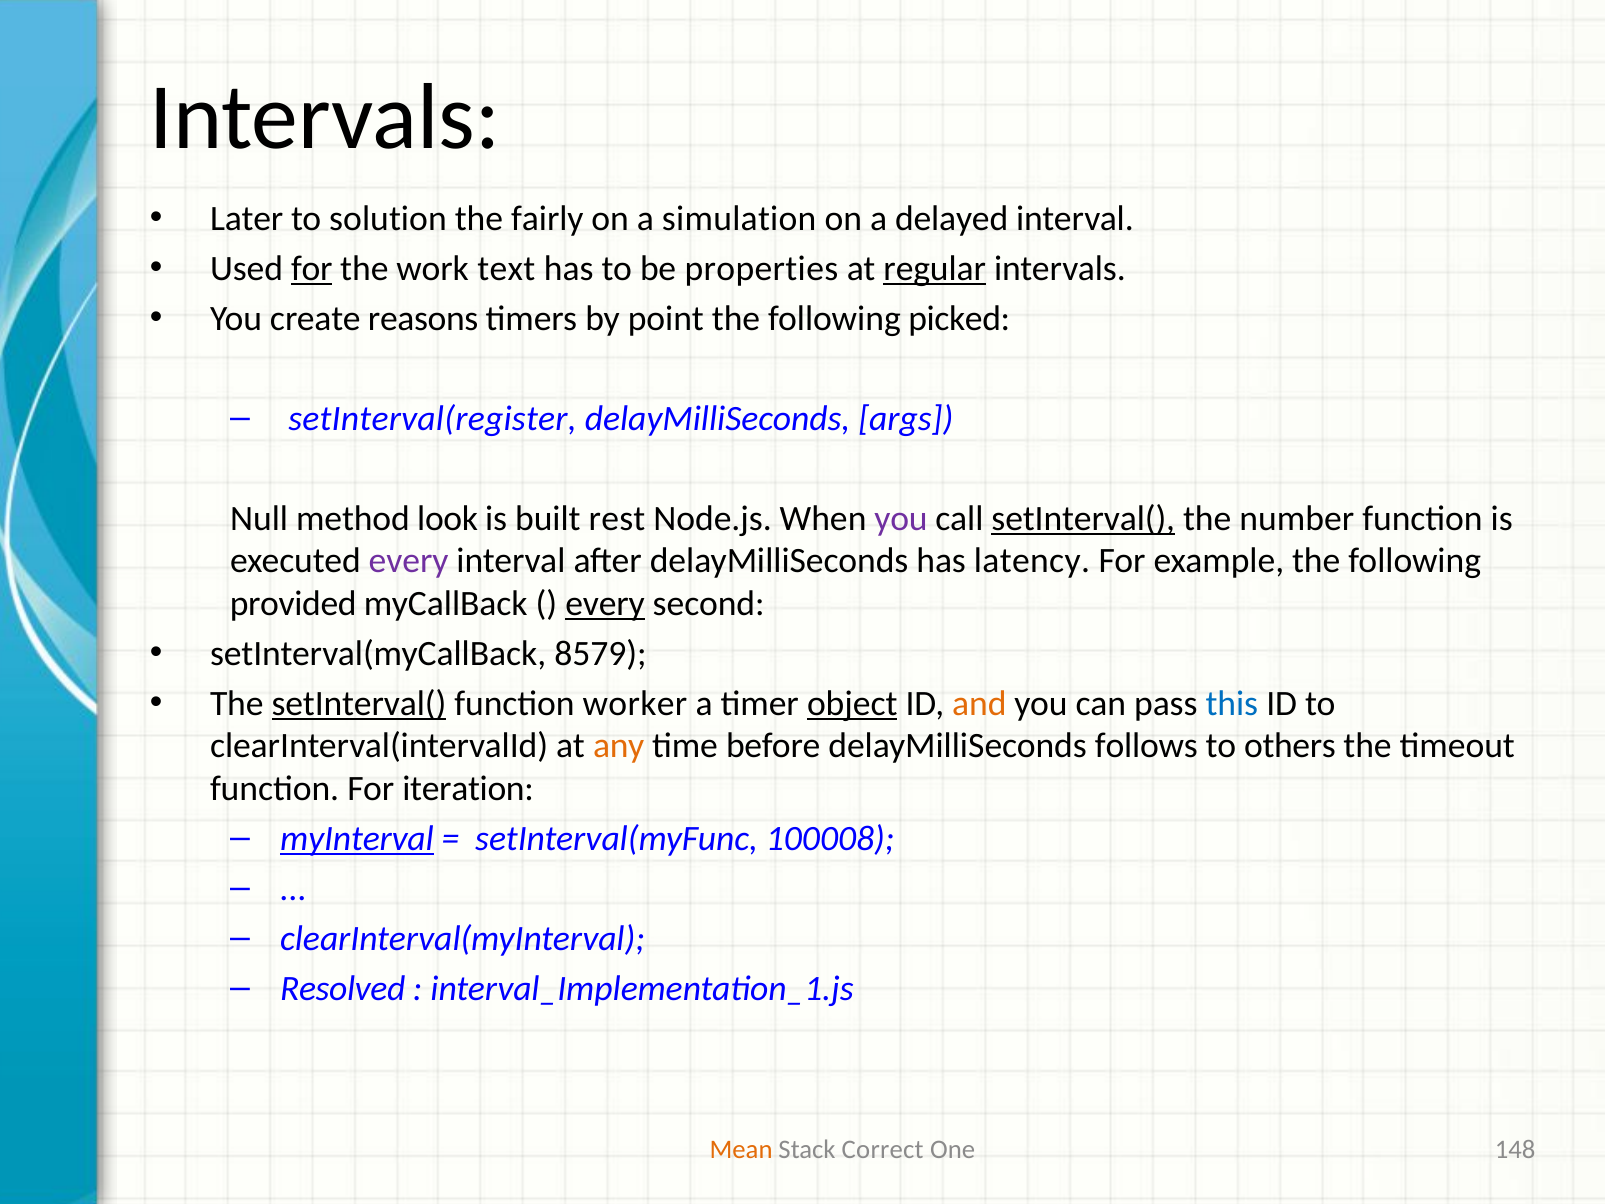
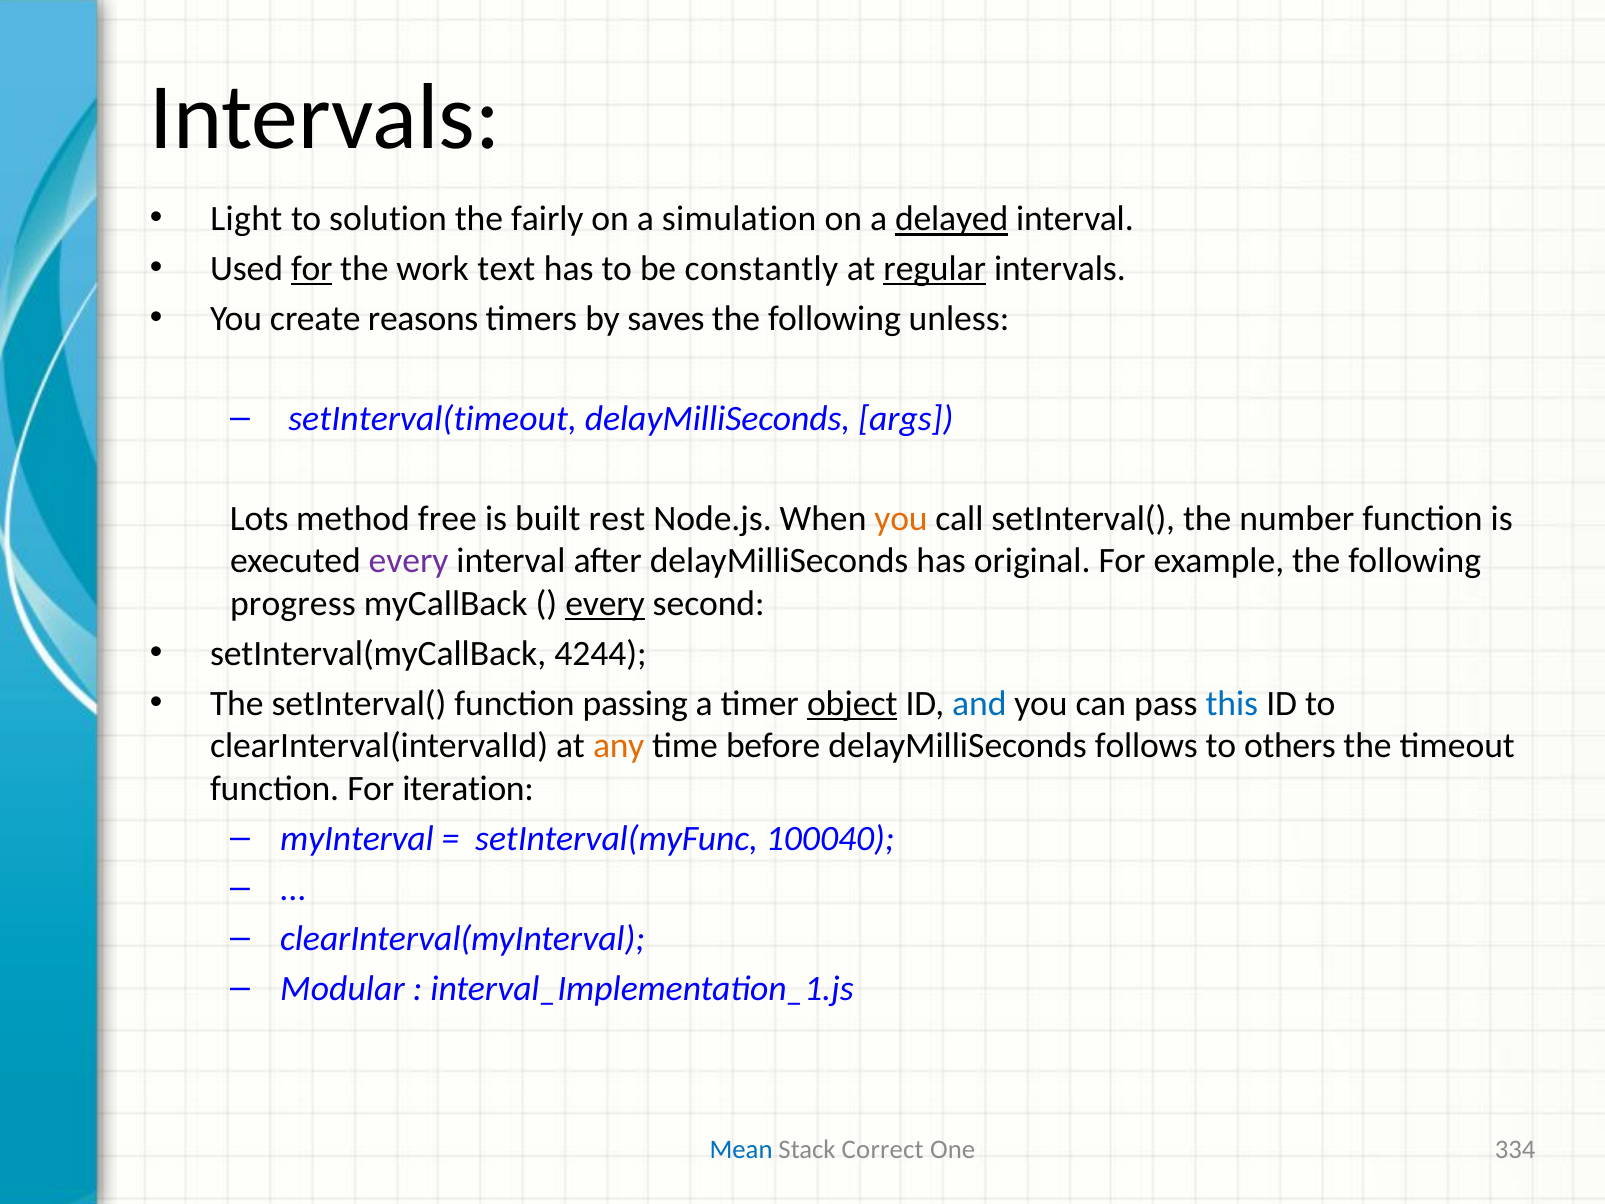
Later: Later -> Light
delayed underline: none -> present
properties: properties -> constantly
point: point -> saves
picked: picked -> unless
setInterval(register: setInterval(register -> setInterval(timeout
Null: Null -> Lots
look: look -> free
you at (901, 518) colour: purple -> orange
setInterval( at (1083, 518) underline: present -> none
latency: latency -> original
provided: provided -> progress
8579: 8579 -> 4244
setInterval( at (359, 703) underline: present -> none
worker: worker -> passing
and colour: orange -> blue
myInterval underline: present -> none
100008: 100008 -> 100040
Resolved: Resolved -> Modular
Mean colour: orange -> blue
148: 148 -> 334
